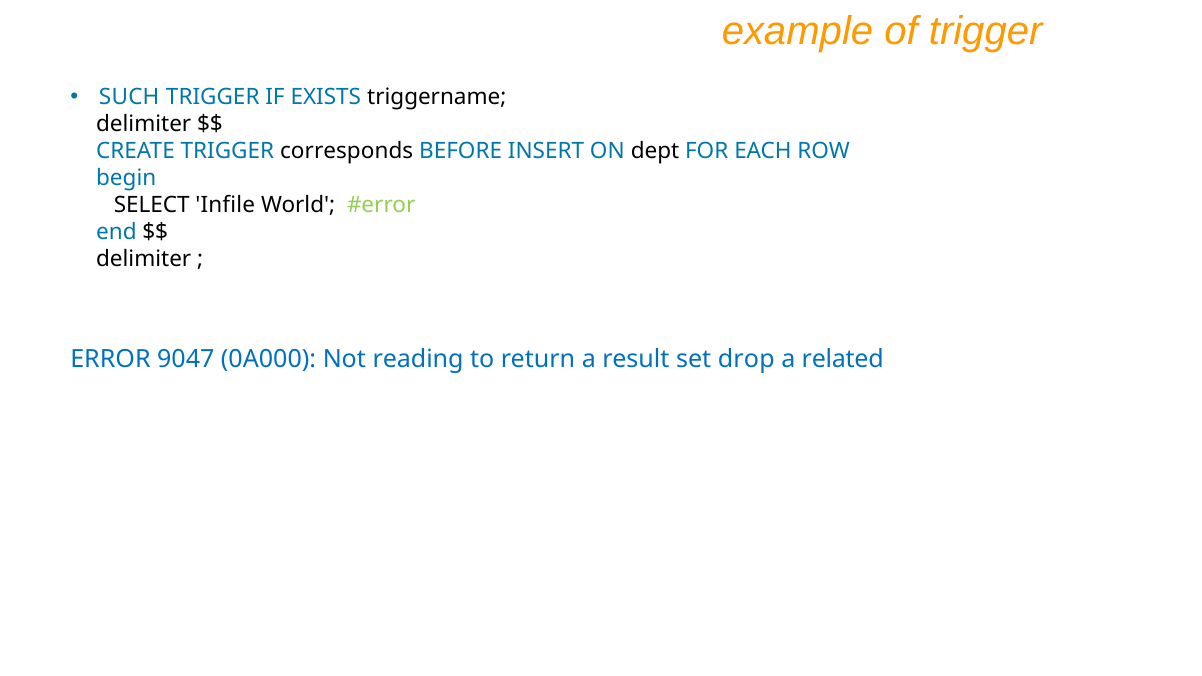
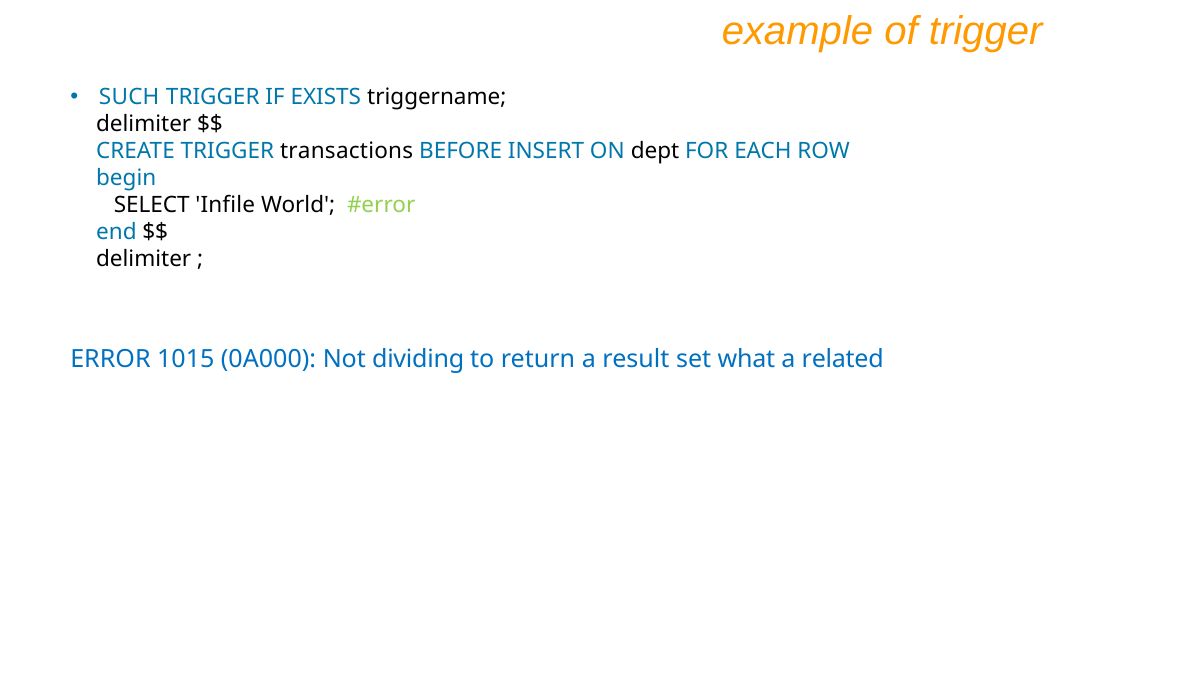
corresponds: corresponds -> transactions
9047: 9047 -> 1015
reading: reading -> dividing
drop: drop -> what
